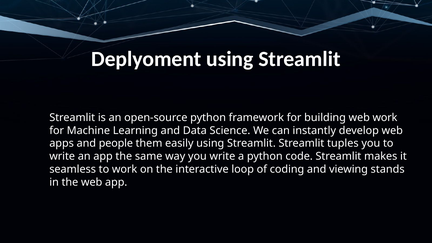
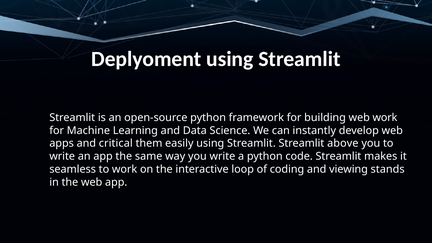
people: people -> critical
tuples: tuples -> above
